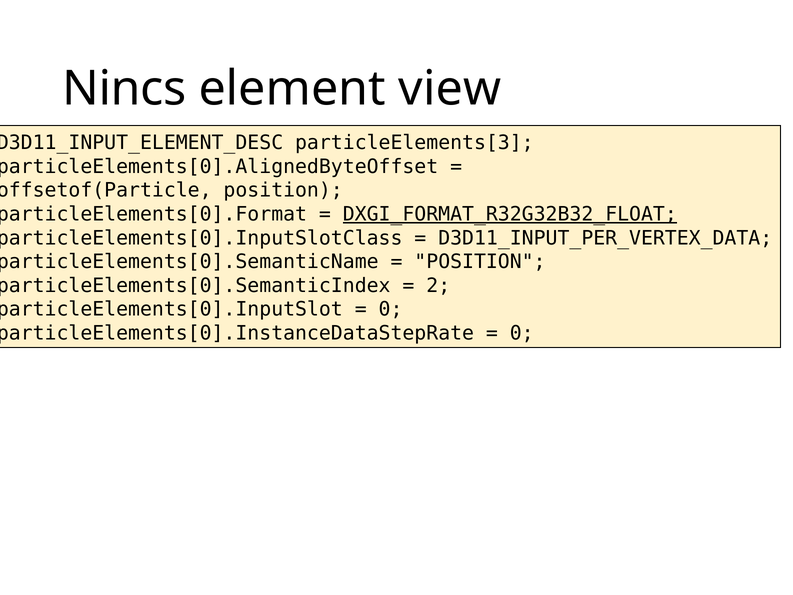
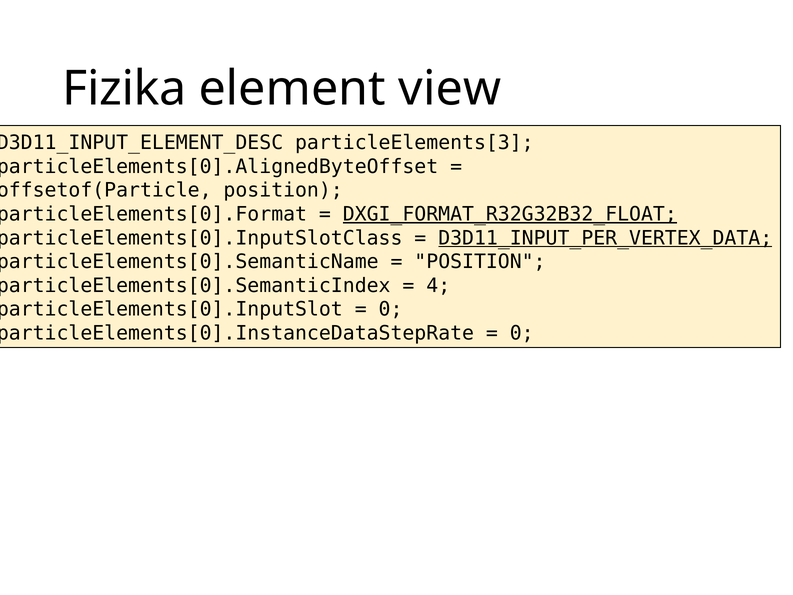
Nincs: Nincs -> Fizika
D3D11_INPUT_PER_VERTEX_DATA underline: none -> present
2: 2 -> 4
